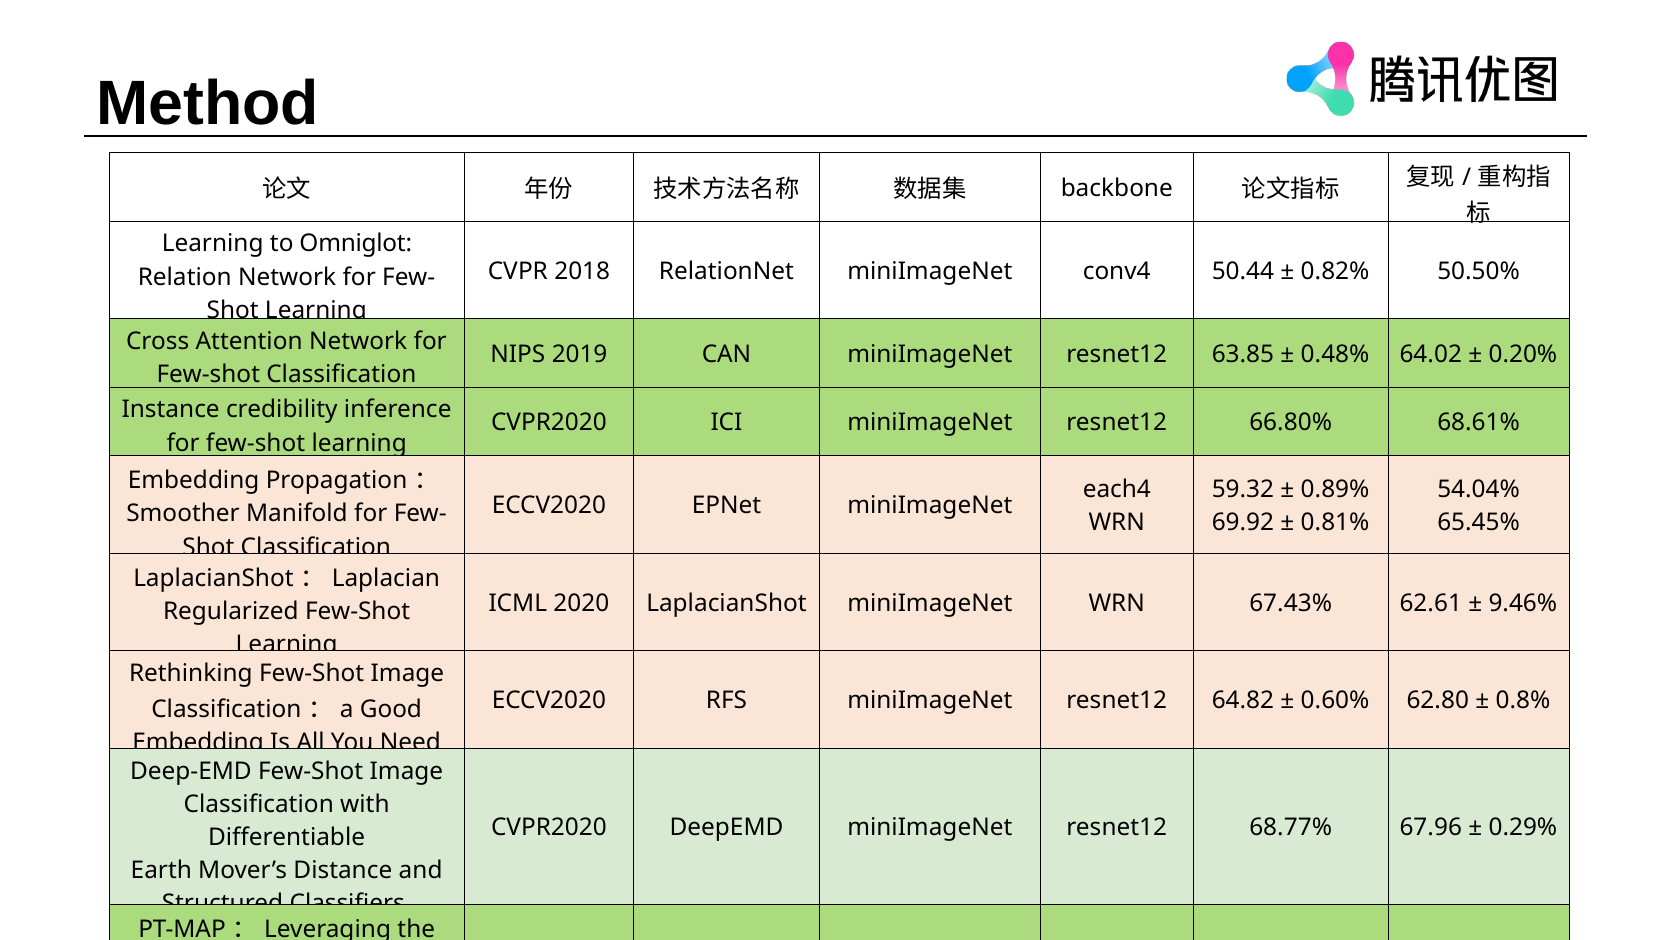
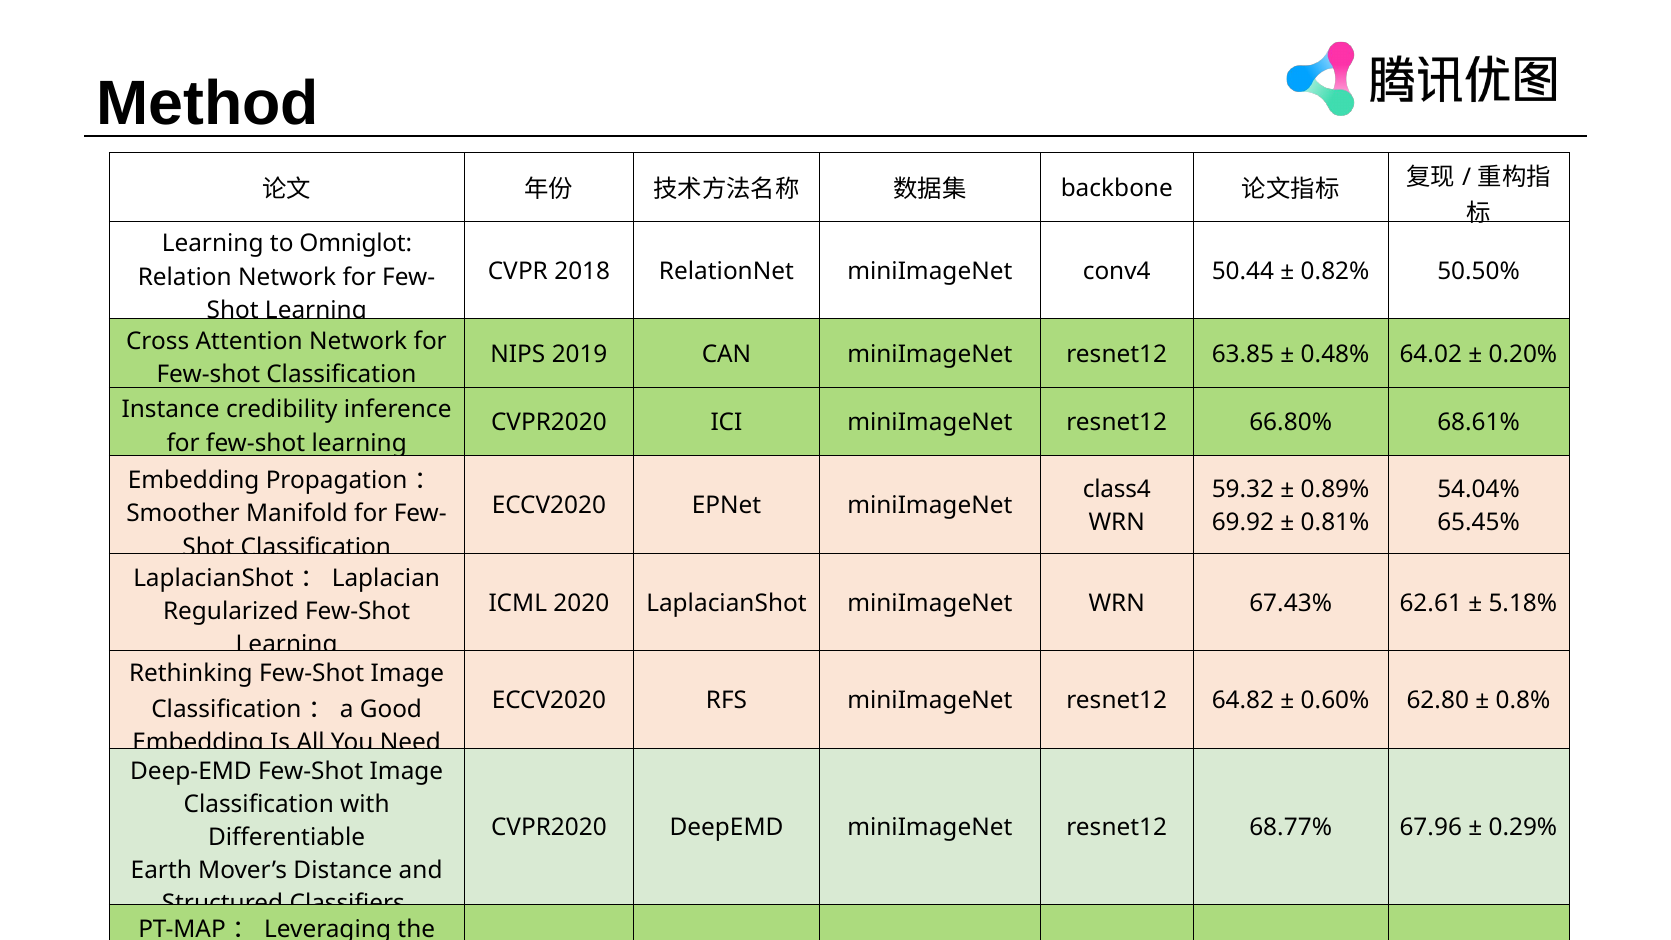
each4: each4 -> class4
9.46%: 9.46% -> 5.18%
